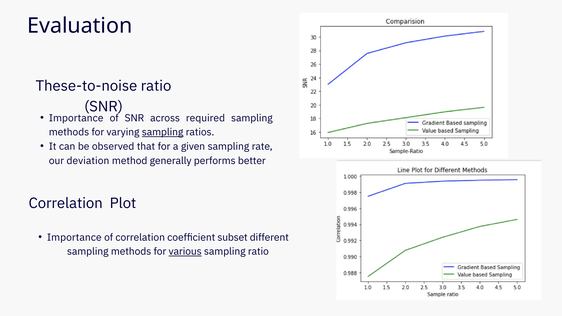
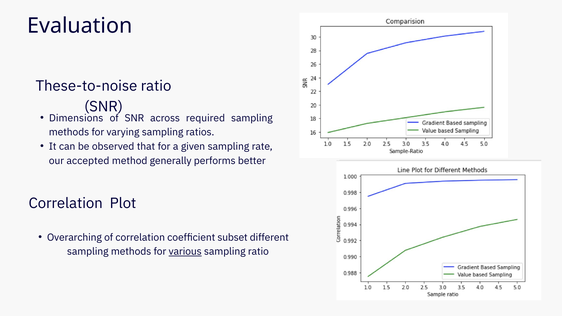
Importance at (76, 118): Importance -> Dimensions
sampling at (163, 132) underline: present -> none
deviation: deviation -> accepted
Importance at (74, 238): Importance -> Overarching
